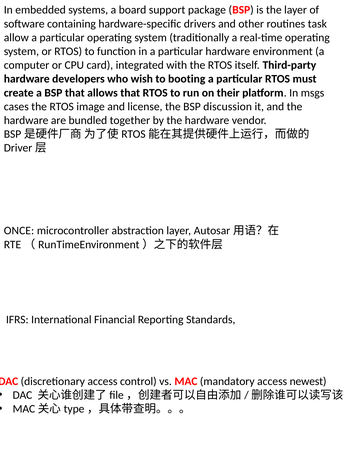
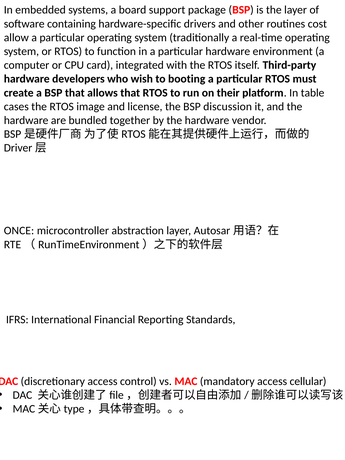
task: task -> cost
msgs: msgs -> table
newest: newest -> cellular
